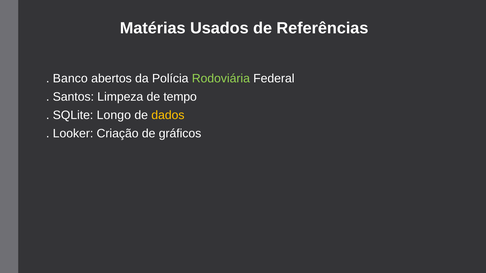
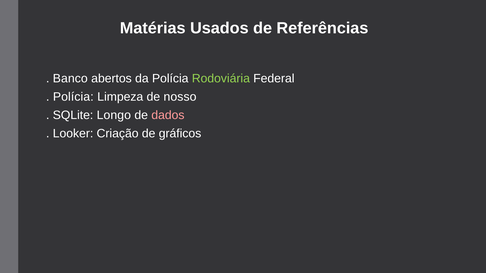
Santos at (73, 97): Santos -> Polícia
tempo: tempo -> nosso
dados colour: yellow -> pink
